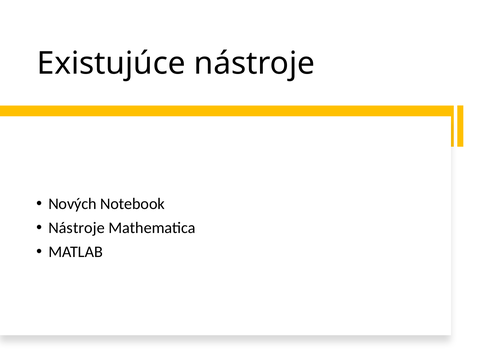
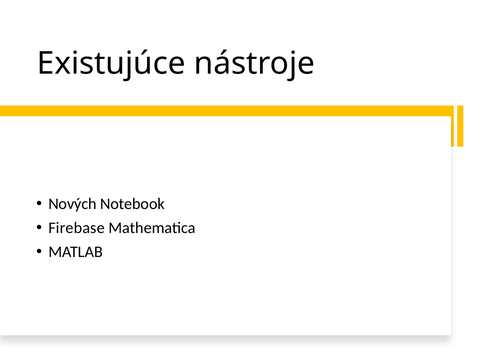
Nástroje at (77, 228): Nástroje -> Firebase
